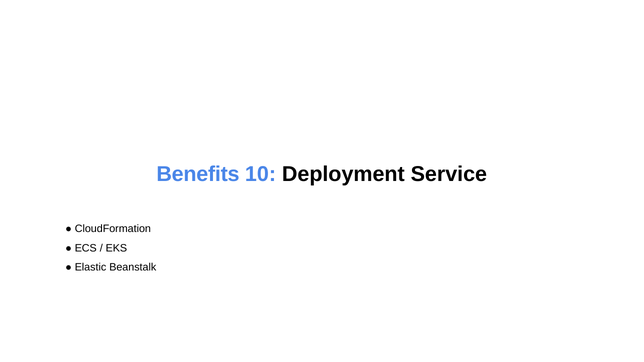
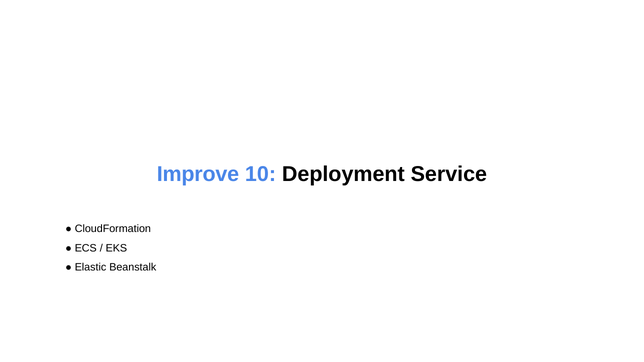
Benefits: Benefits -> Improve
